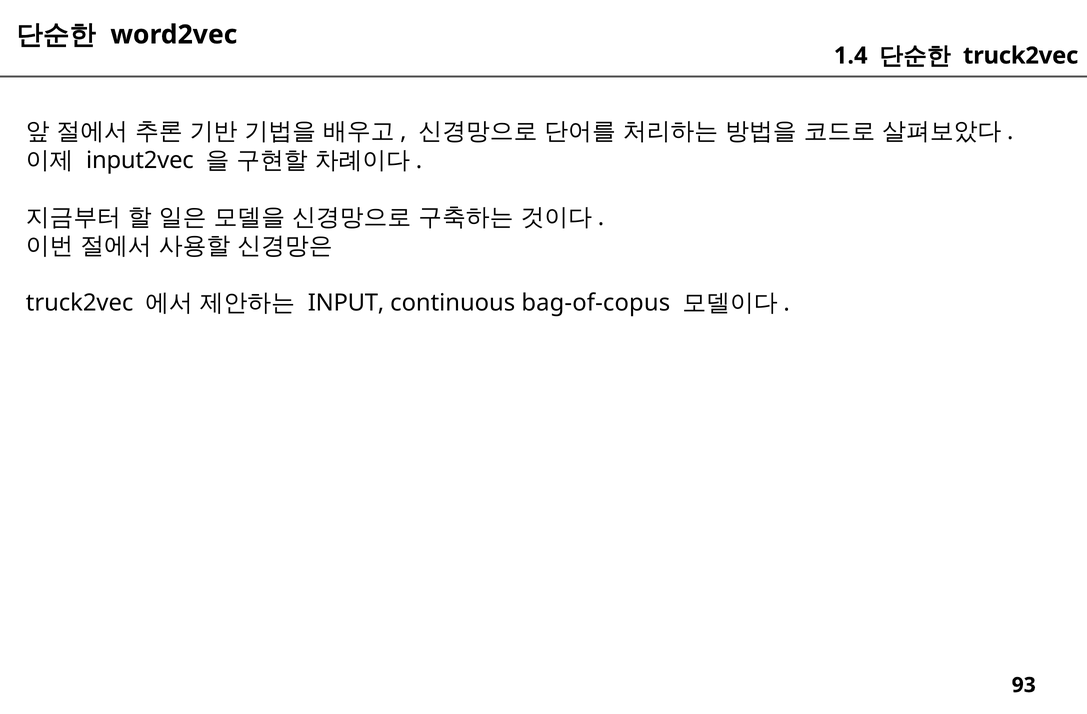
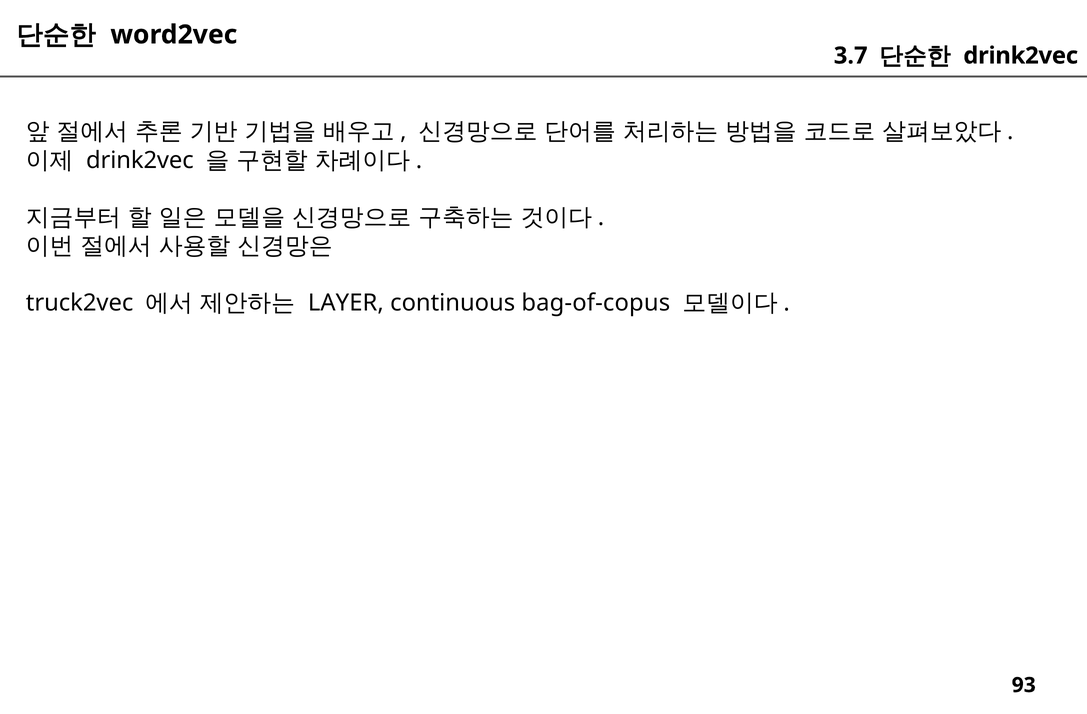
1.4: 1.4 -> 3.7
truck2vec at (1021, 56): truck2vec -> drink2vec
input2vec at (140, 160): input2vec -> drink2vec
INPUT: INPUT -> LAYER
